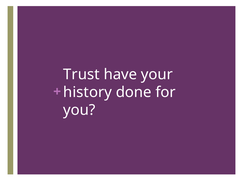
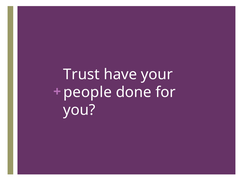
history: history -> people
